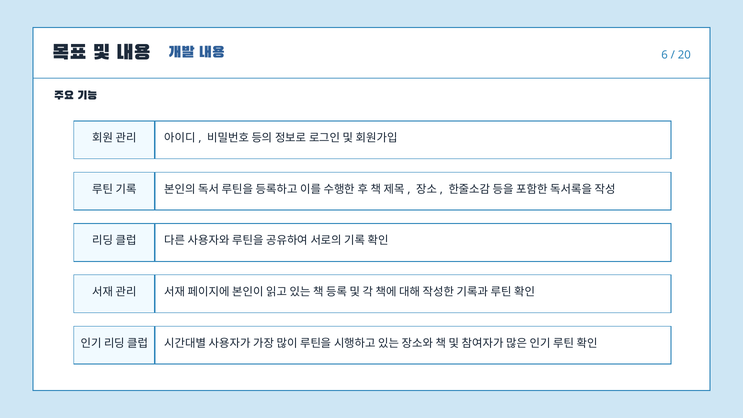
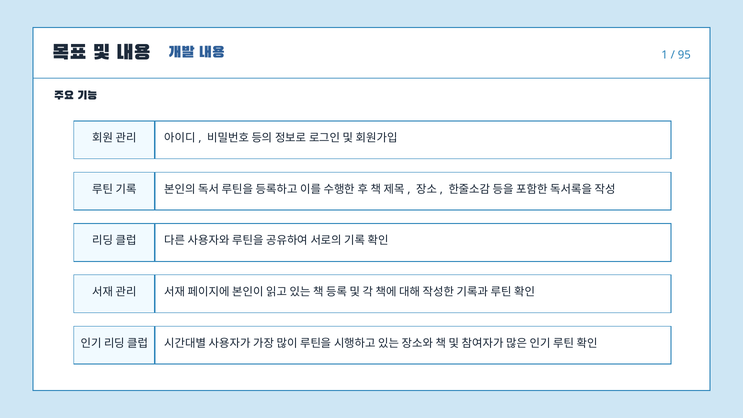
6: 6 -> 1
20: 20 -> 95
